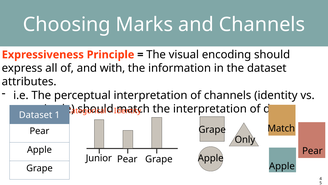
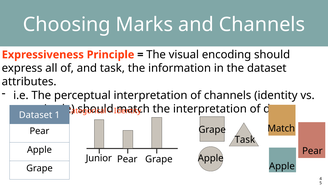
and with: with -> task
Only at (245, 139): Only -> Task
